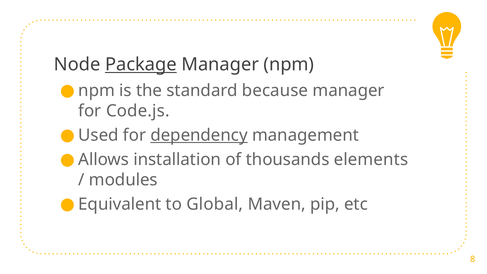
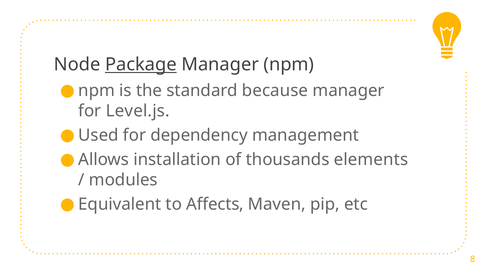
Code.js: Code.js -> Level.js
dependency underline: present -> none
Global: Global -> Affects
